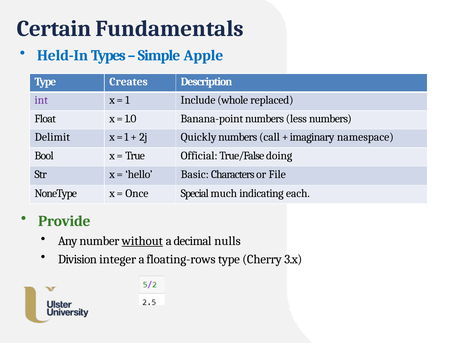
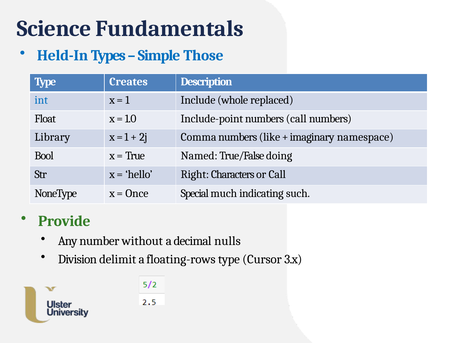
Certain: Certain -> Science
Apple: Apple -> Those
int colour: purple -> blue
Banana-point: Banana-point -> Include-point
numbers less: less -> call
Delimit: Delimit -> Library
Quickly: Quickly -> Comma
call: call -> like
Official: Official -> Named
Basic: Basic -> Right
or File: File -> Call
each: each -> such
without underline: present -> none
integer: integer -> delimit
Cherry: Cherry -> Cursor
